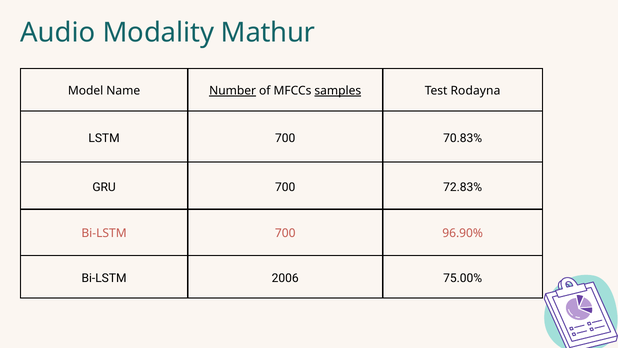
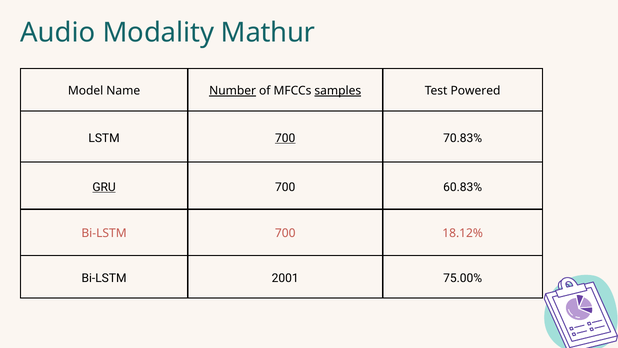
Rodayna: Rodayna -> Powered
700 at (285, 138) underline: none -> present
GRU underline: none -> present
72.83%: 72.83% -> 60.83%
96.90%: 96.90% -> 18.12%
2006: 2006 -> 2001
